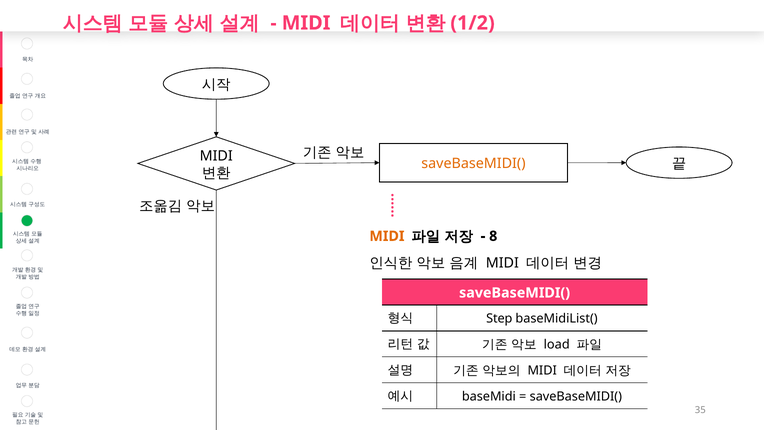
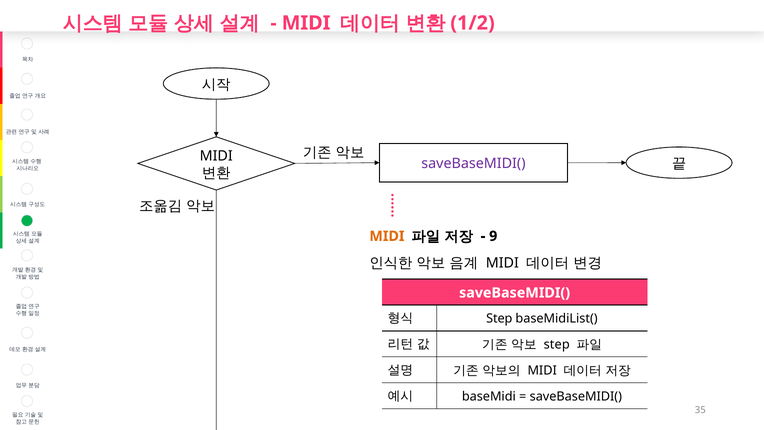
saveBaseMIDI( at (473, 164) colour: orange -> purple
8: 8 -> 9
load at (557, 344): load -> step
